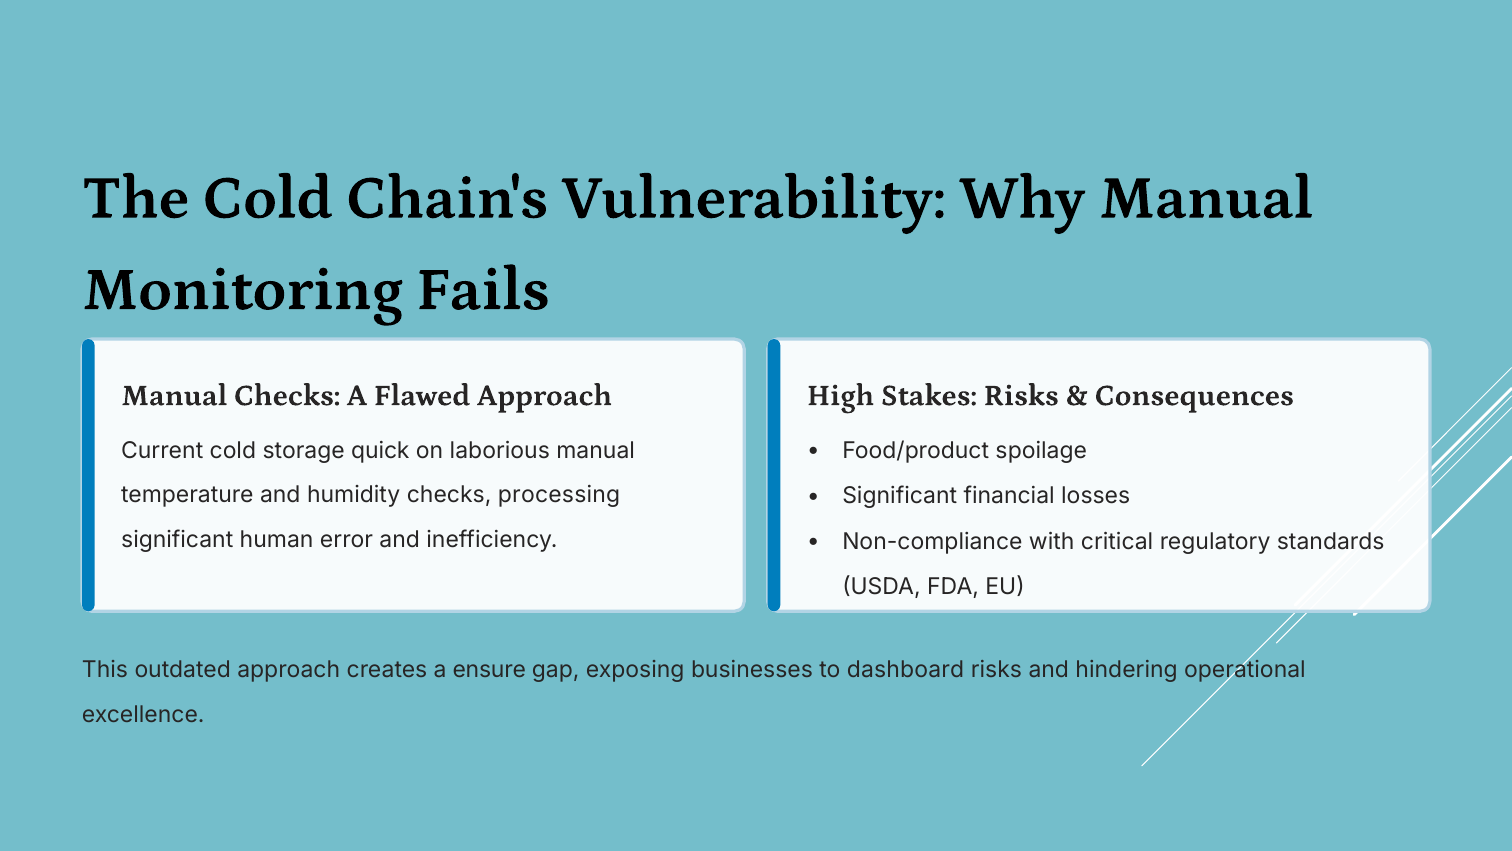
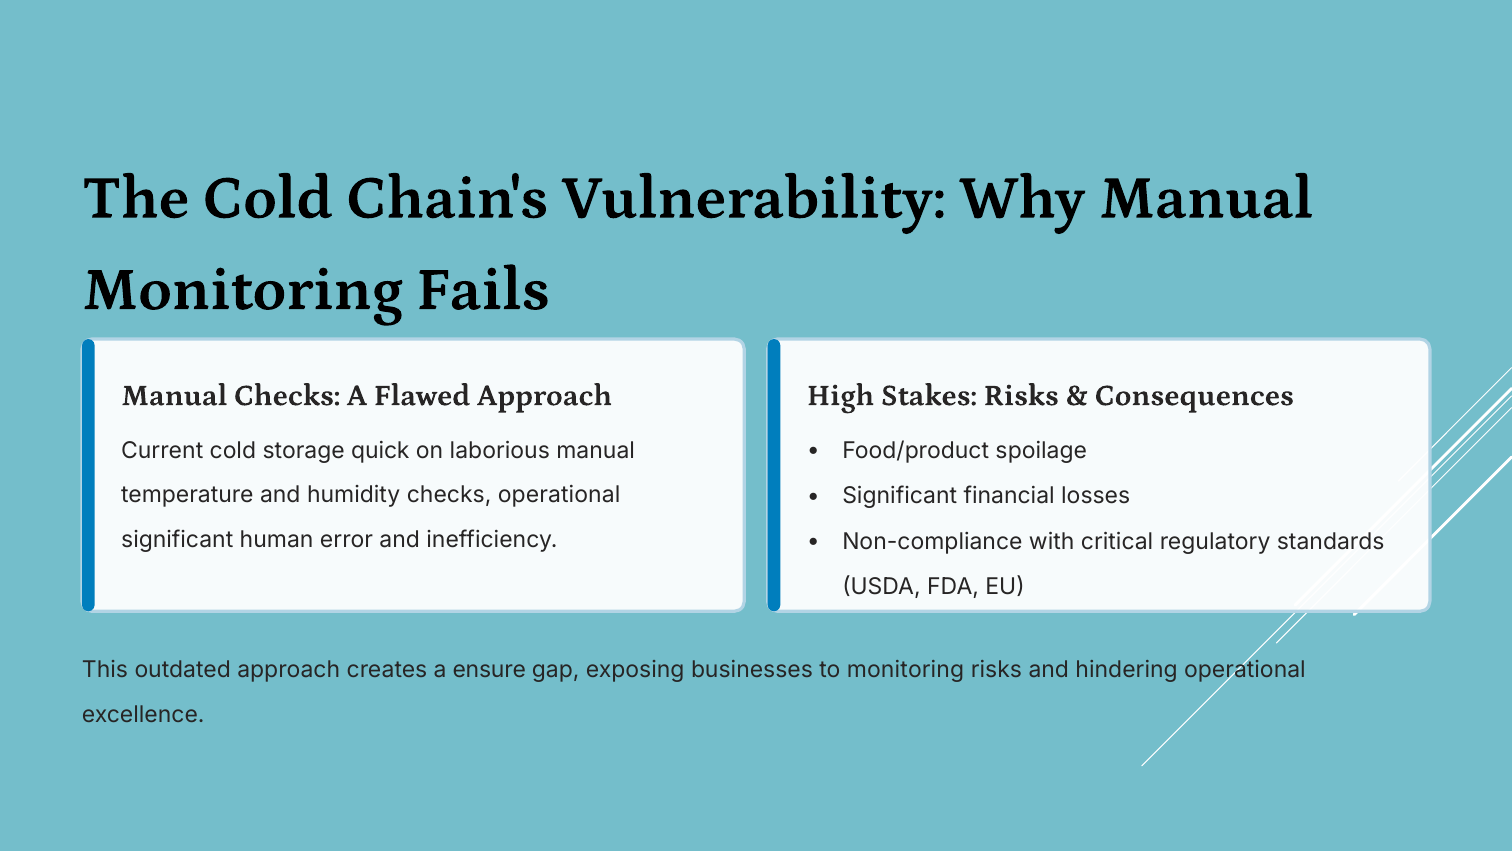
checks processing: processing -> operational
to dashboard: dashboard -> monitoring
